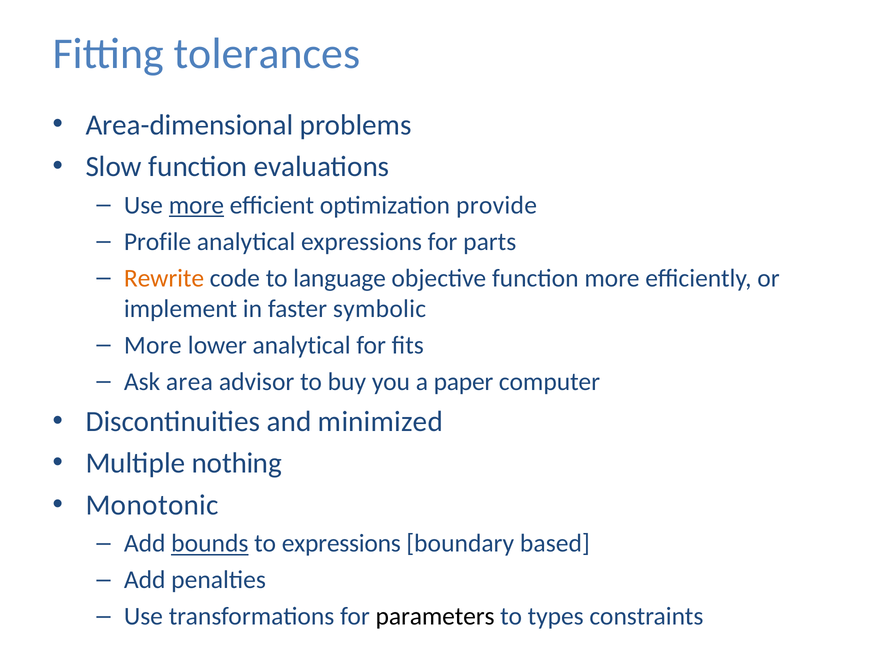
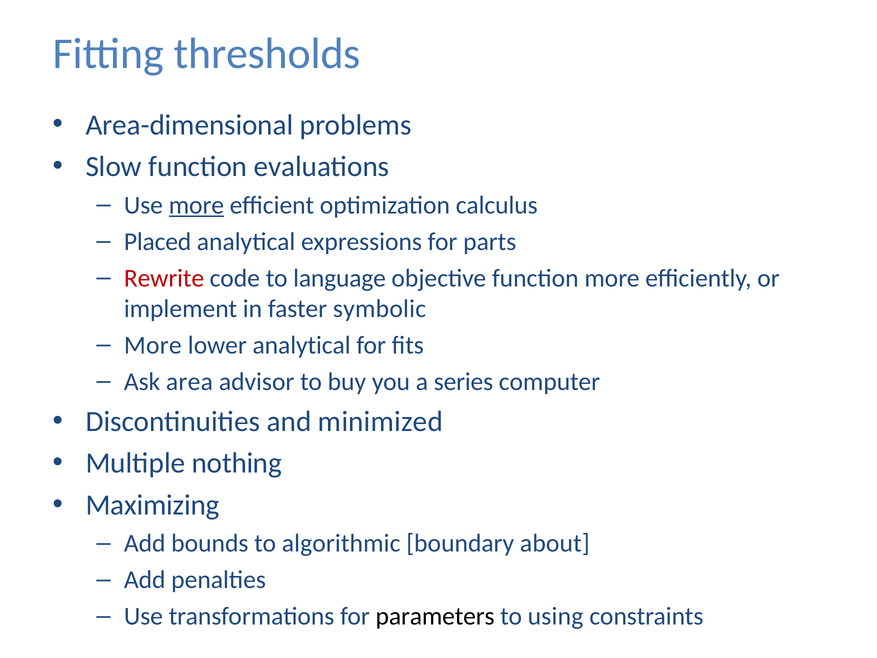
tolerances: tolerances -> thresholds
provide: provide -> calculus
Profile: Profile -> Placed
Rewrite colour: orange -> red
paper: paper -> series
Monotonic: Monotonic -> Maximizing
bounds underline: present -> none
to expressions: expressions -> algorithmic
based: based -> about
types: types -> using
